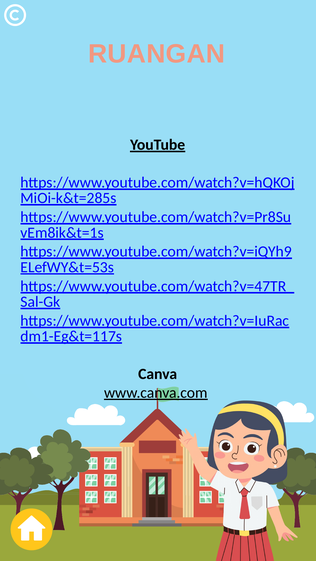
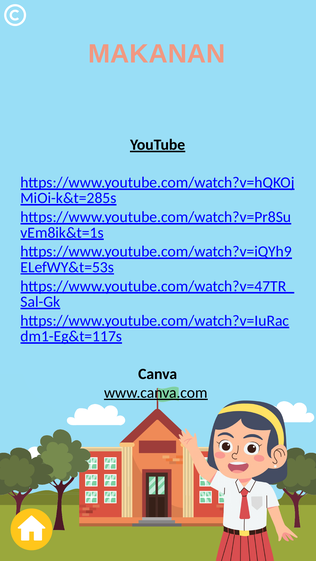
RUANGAN: RUANGAN -> MAKANAN
